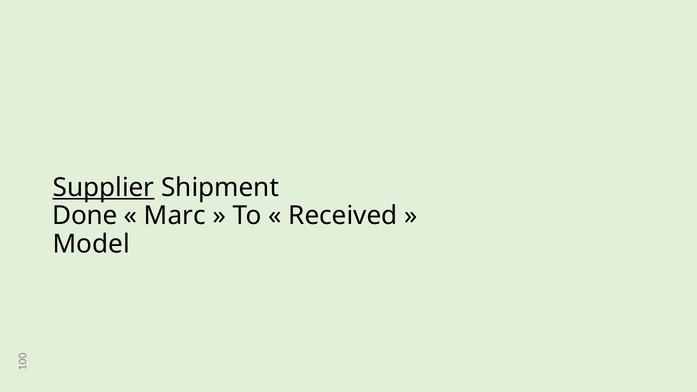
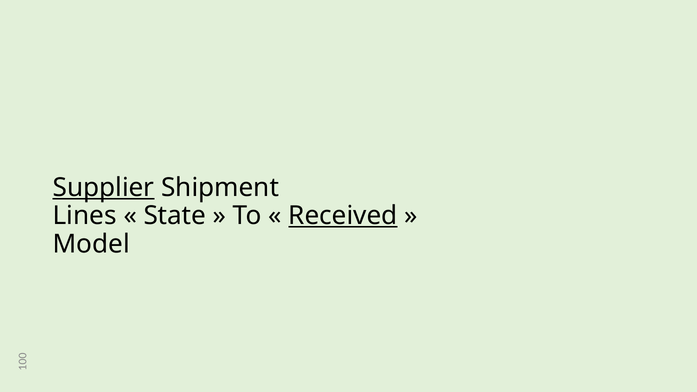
Done: Done -> Lines
Marc: Marc -> State
Received underline: none -> present
